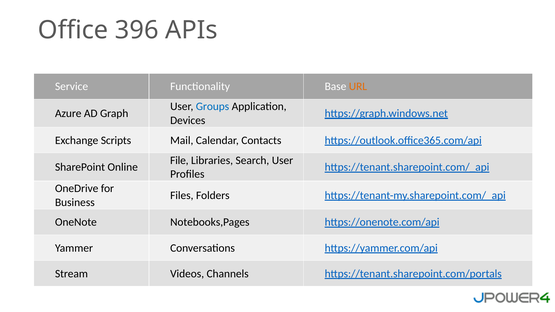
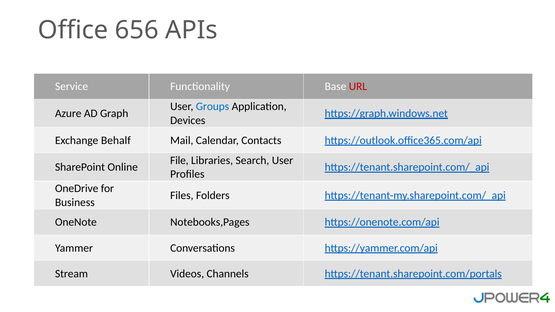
396: 396 -> 656
URL colour: orange -> red
Scripts: Scripts -> Behalf
